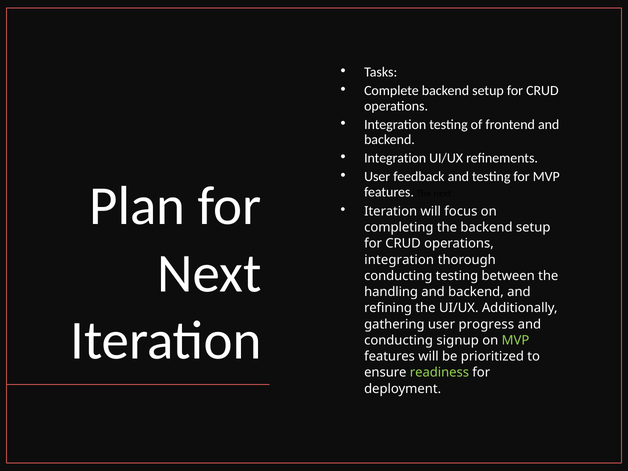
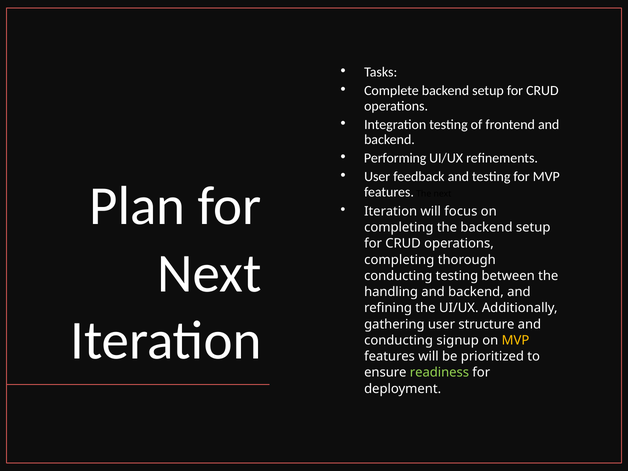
Integration at (395, 158): Integration -> Performing
integration at (399, 260): integration -> completing
progress: progress -> structure
MVP at (515, 340) colour: light green -> yellow
